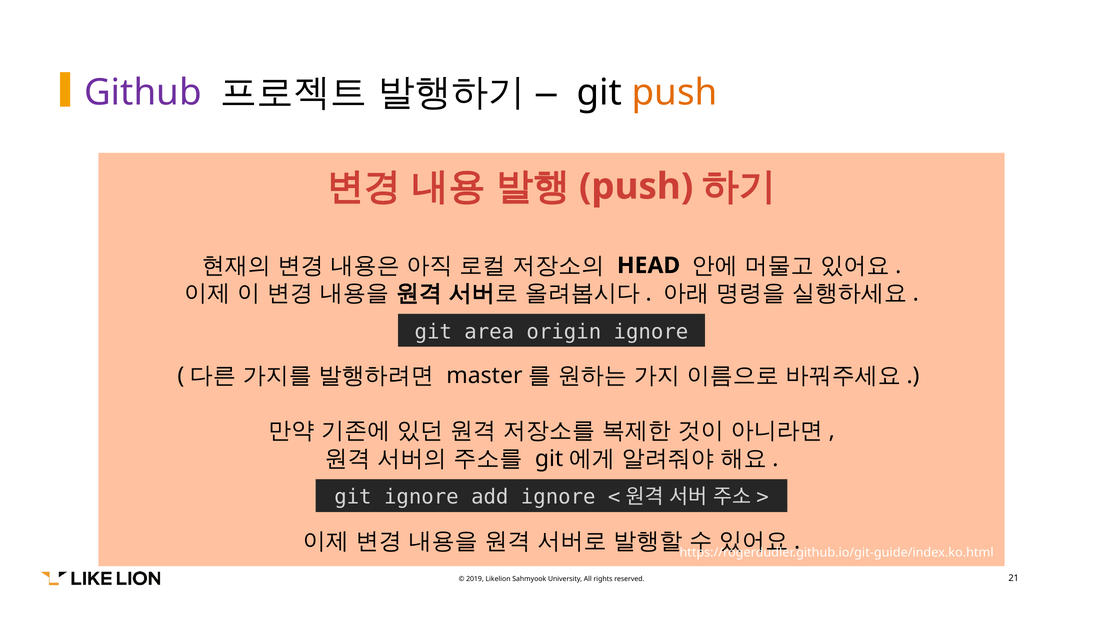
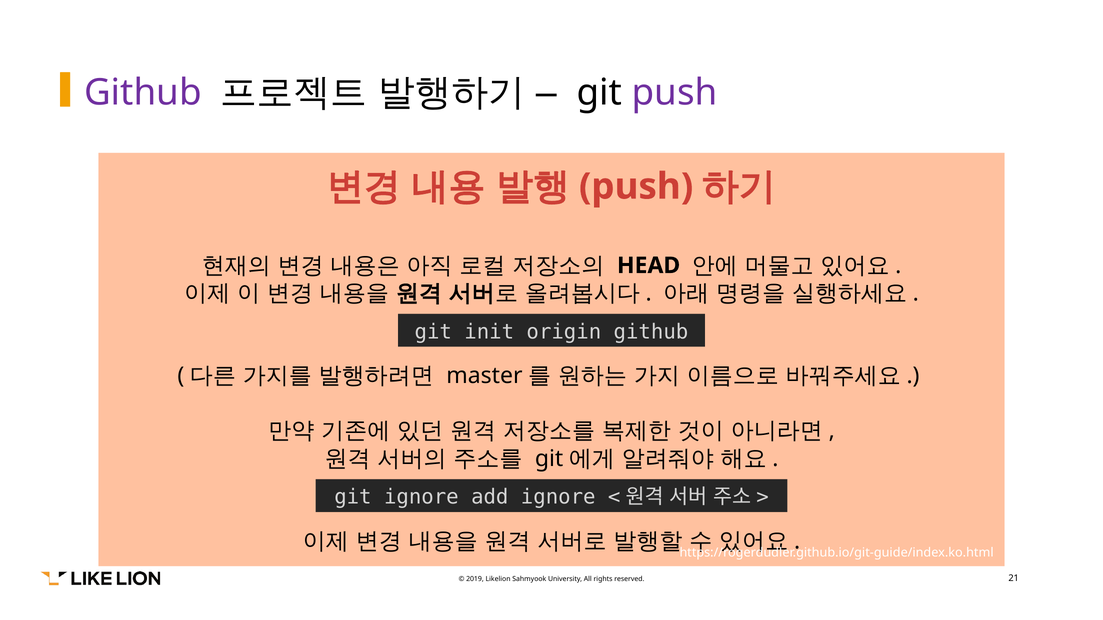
push at (675, 93) colour: orange -> purple
area: area -> init
origin ignore: ignore -> github
